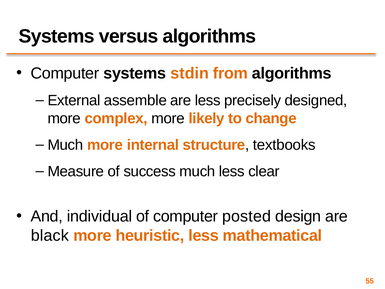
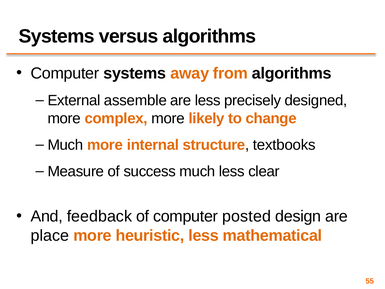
stdin: stdin -> away
individual: individual -> feedback
black: black -> place
